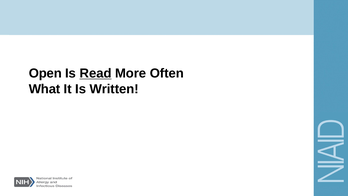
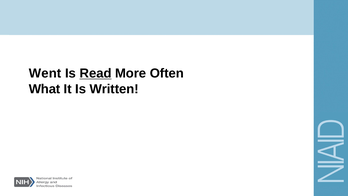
Open: Open -> Went
